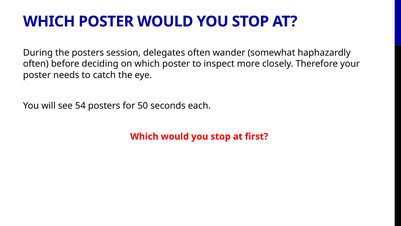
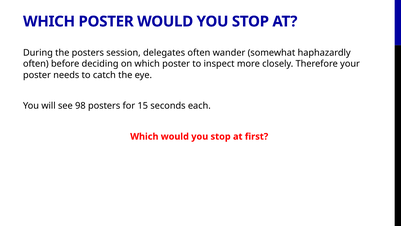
54: 54 -> 98
50: 50 -> 15
